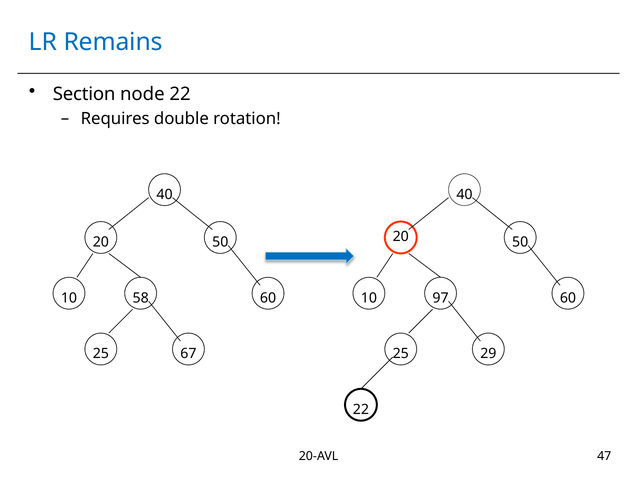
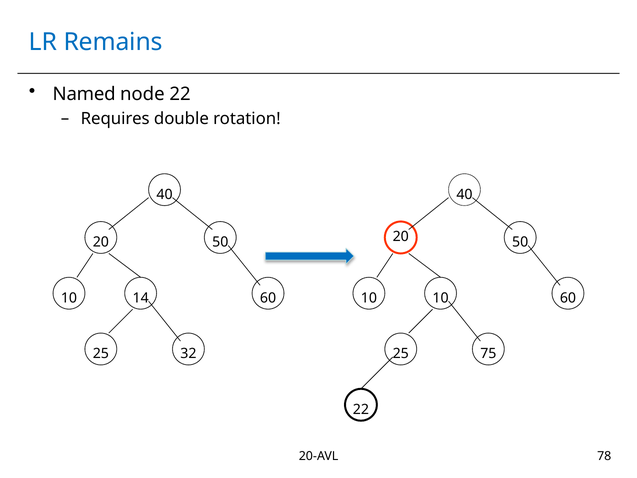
Section: Section -> Named
58: 58 -> 14
10 97: 97 -> 10
67: 67 -> 32
29: 29 -> 75
47: 47 -> 78
